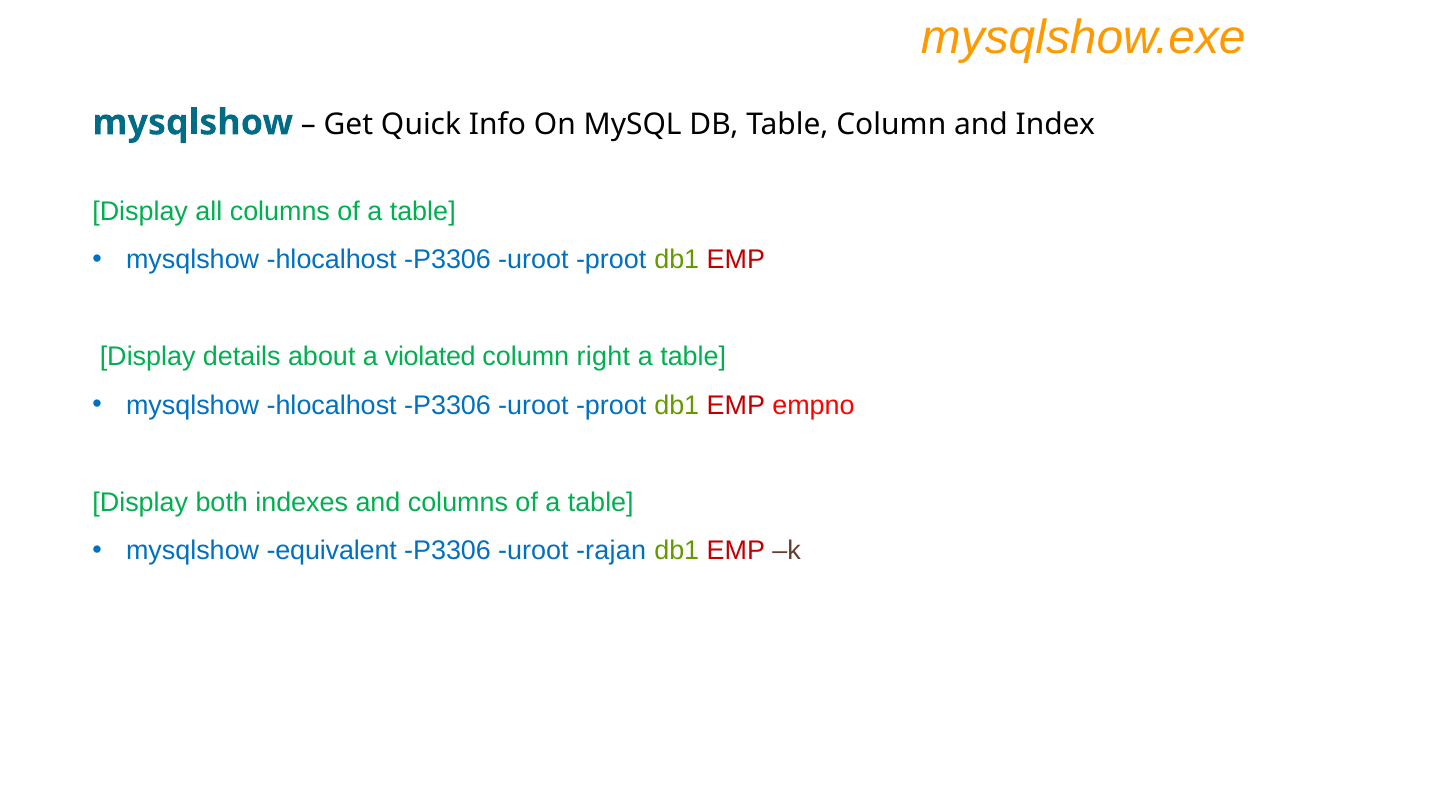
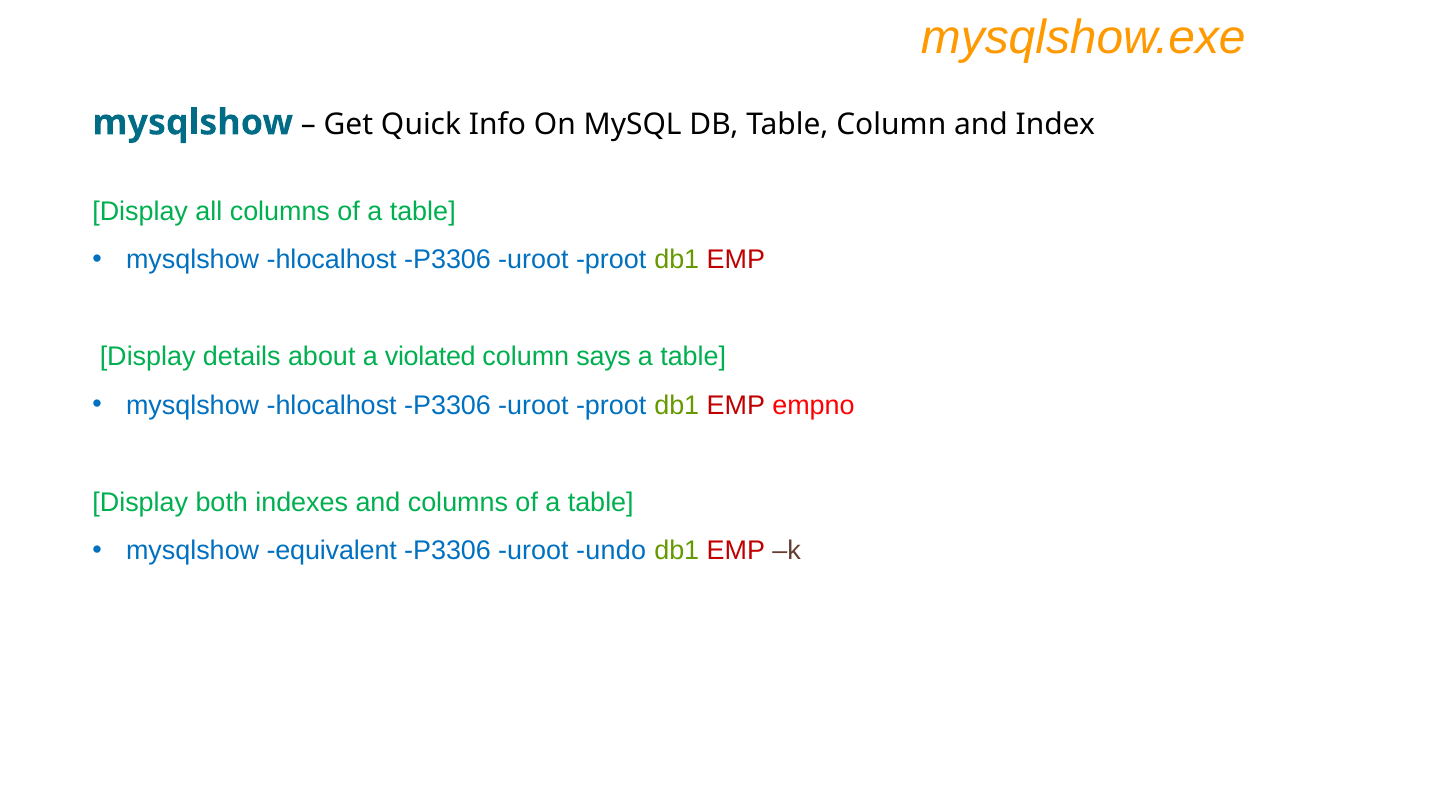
right: right -> says
rajan: rajan -> undo
